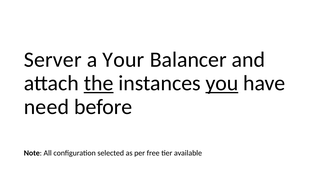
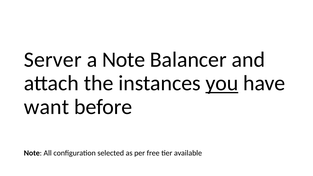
a Your: Your -> Note
the underline: present -> none
need: need -> want
